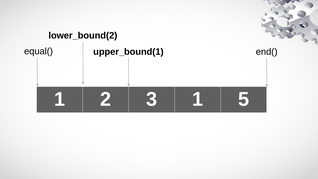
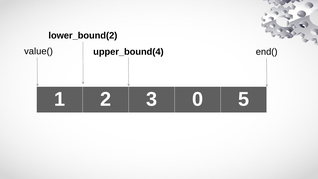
equal(: equal( -> value(
upper_bound(1: upper_bound(1 -> upper_bound(4
3 1: 1 -> 0
